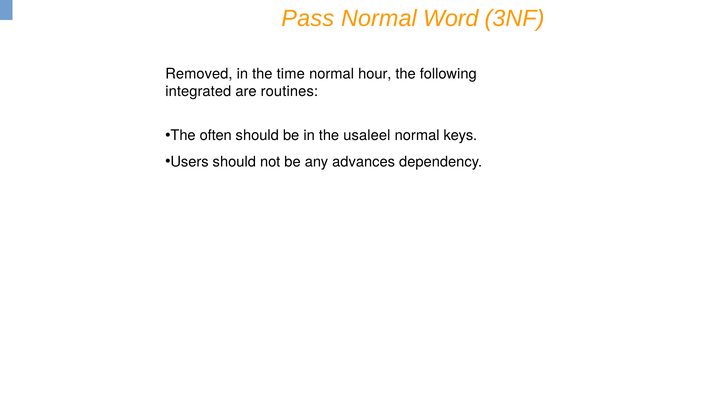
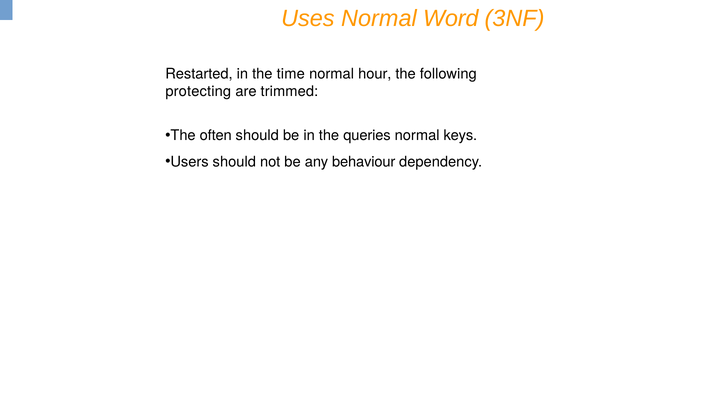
Pass: Pass -> Uses
Removed: Removed -> Restarted
integrated: integrated -> protecting
routines: routines -> trimmed
usaleel: usaleel -> queries
advances: advances -> behaviour
